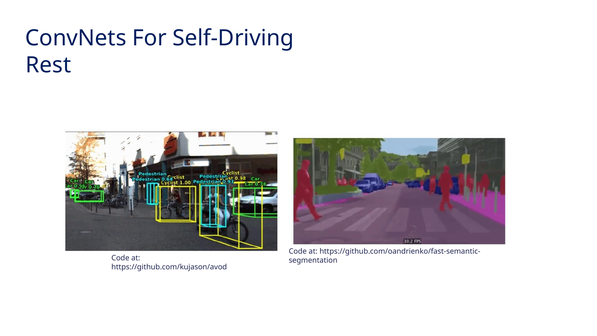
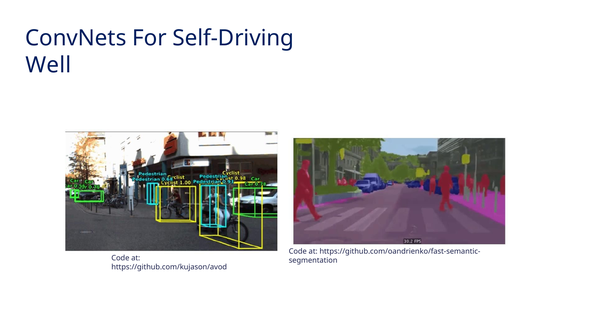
Rest: Rest -> Well
